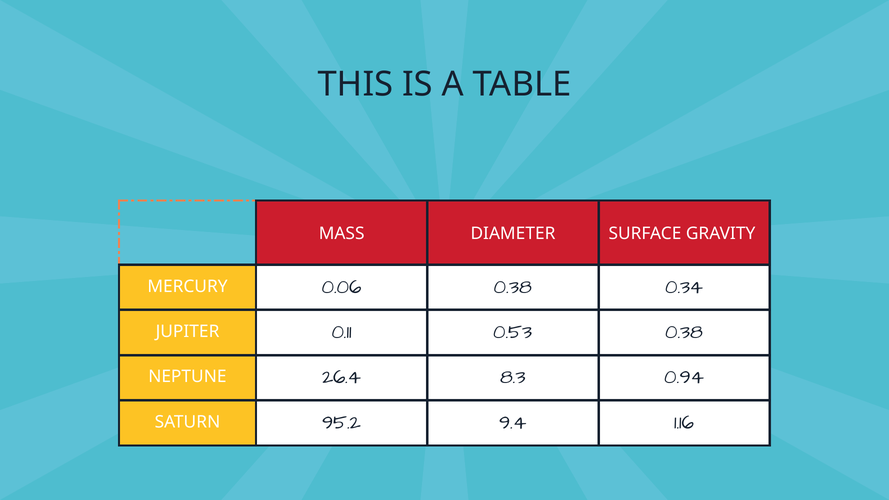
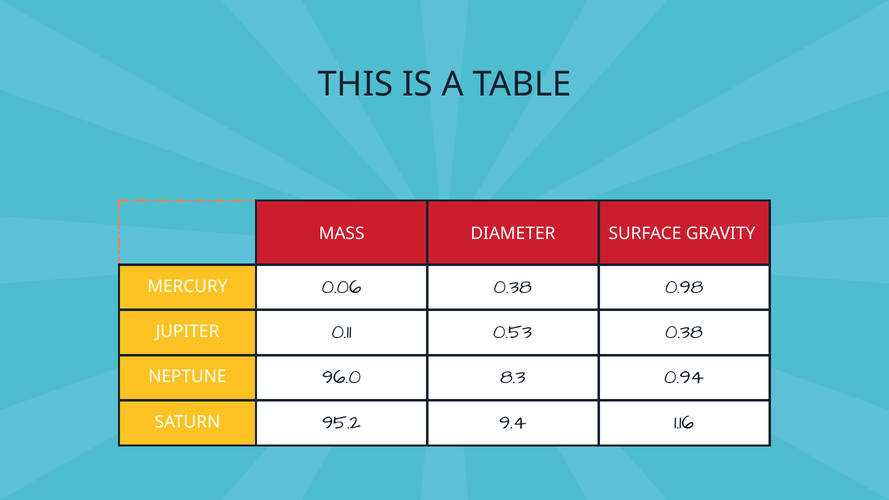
0.34: 0.34 -> 0.98
26.4: 26.4 -> 96.0
